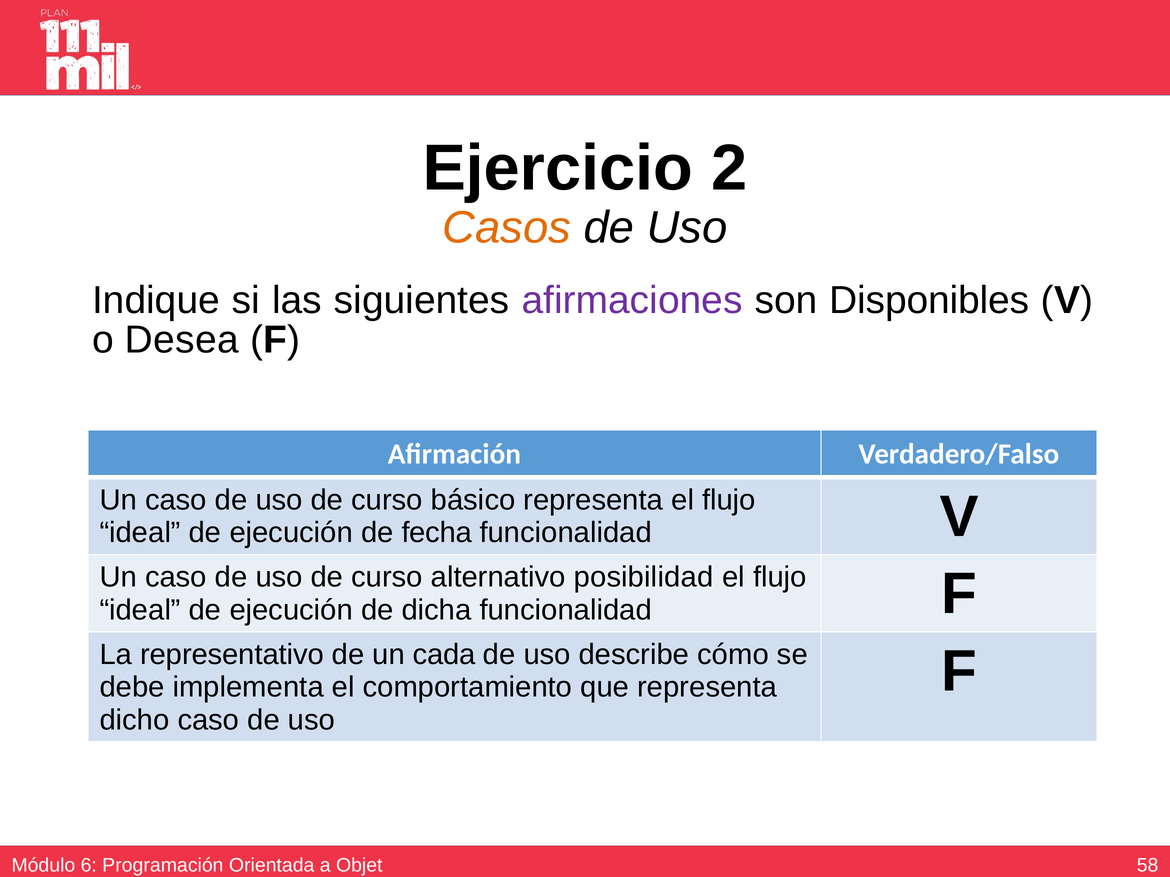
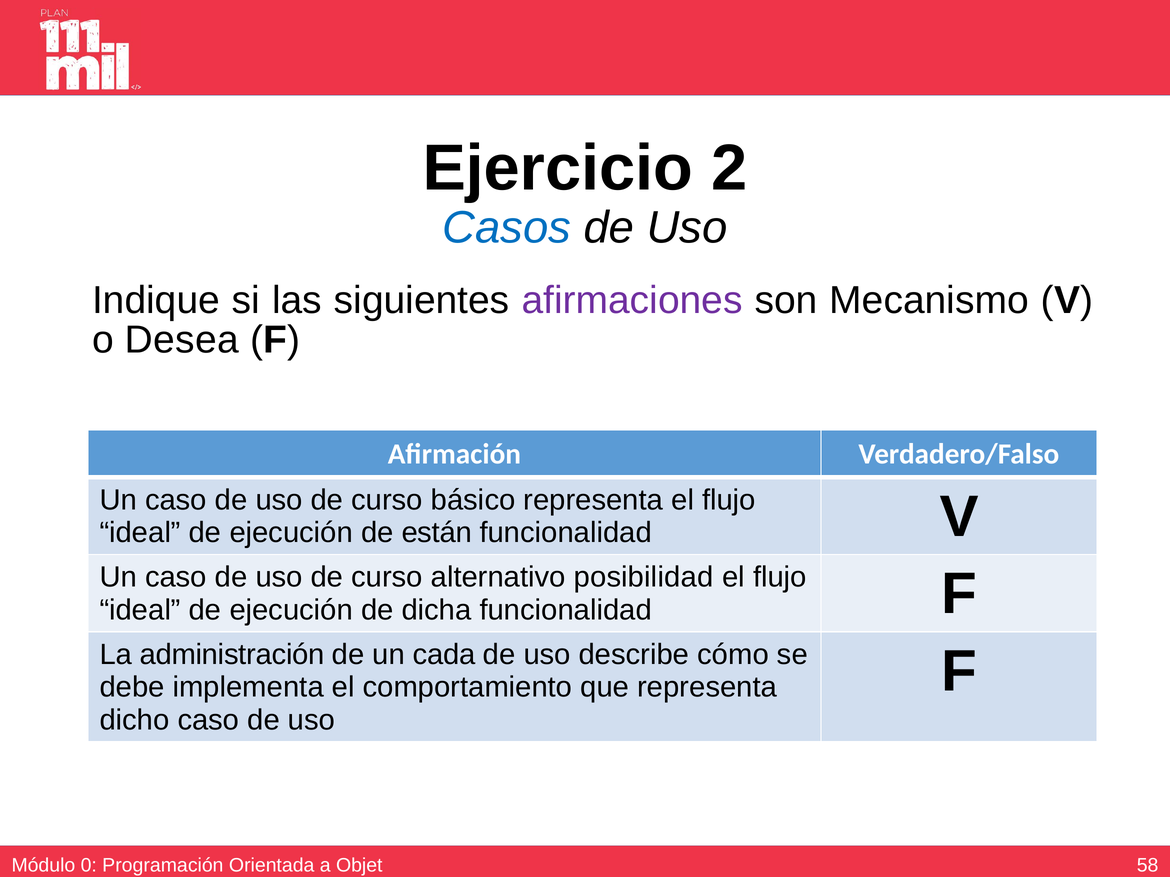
Casos colour: orange -> blue
Disponibles: Disponibles -> Mecanismo
fecha: fecha -> están
representativo: representativo -> administración
6: 6 -> 0
